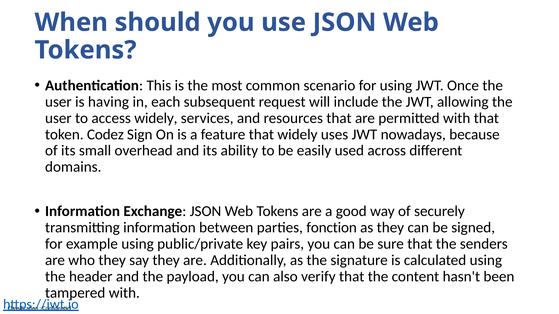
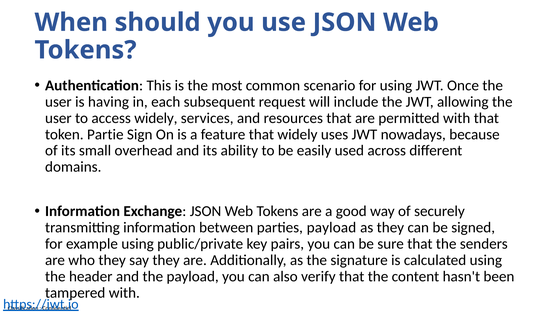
Codez: Codez -> Partie
parties fonction: fonction -> payload
